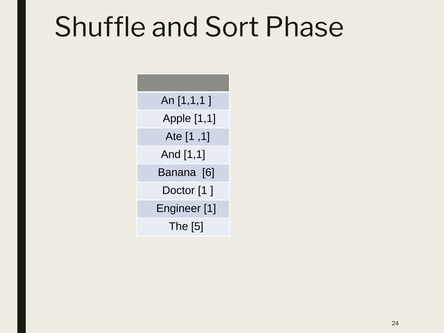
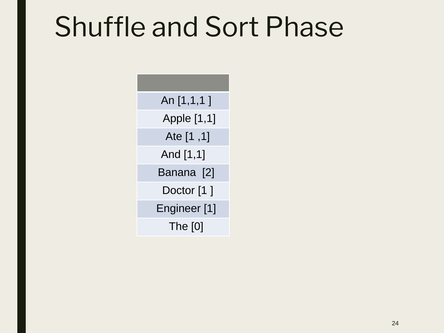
6: 6 -> 2
5: 5 -> 0
